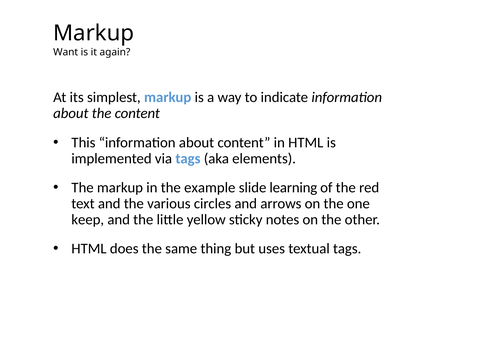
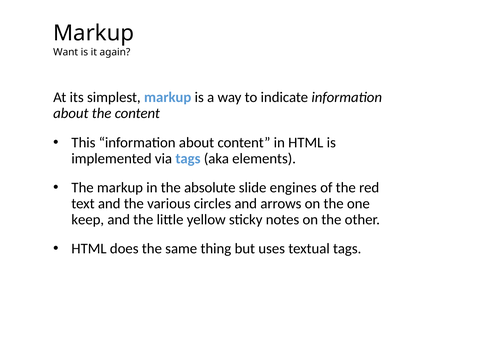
example: example -> absolute
learning: learning -> engines
